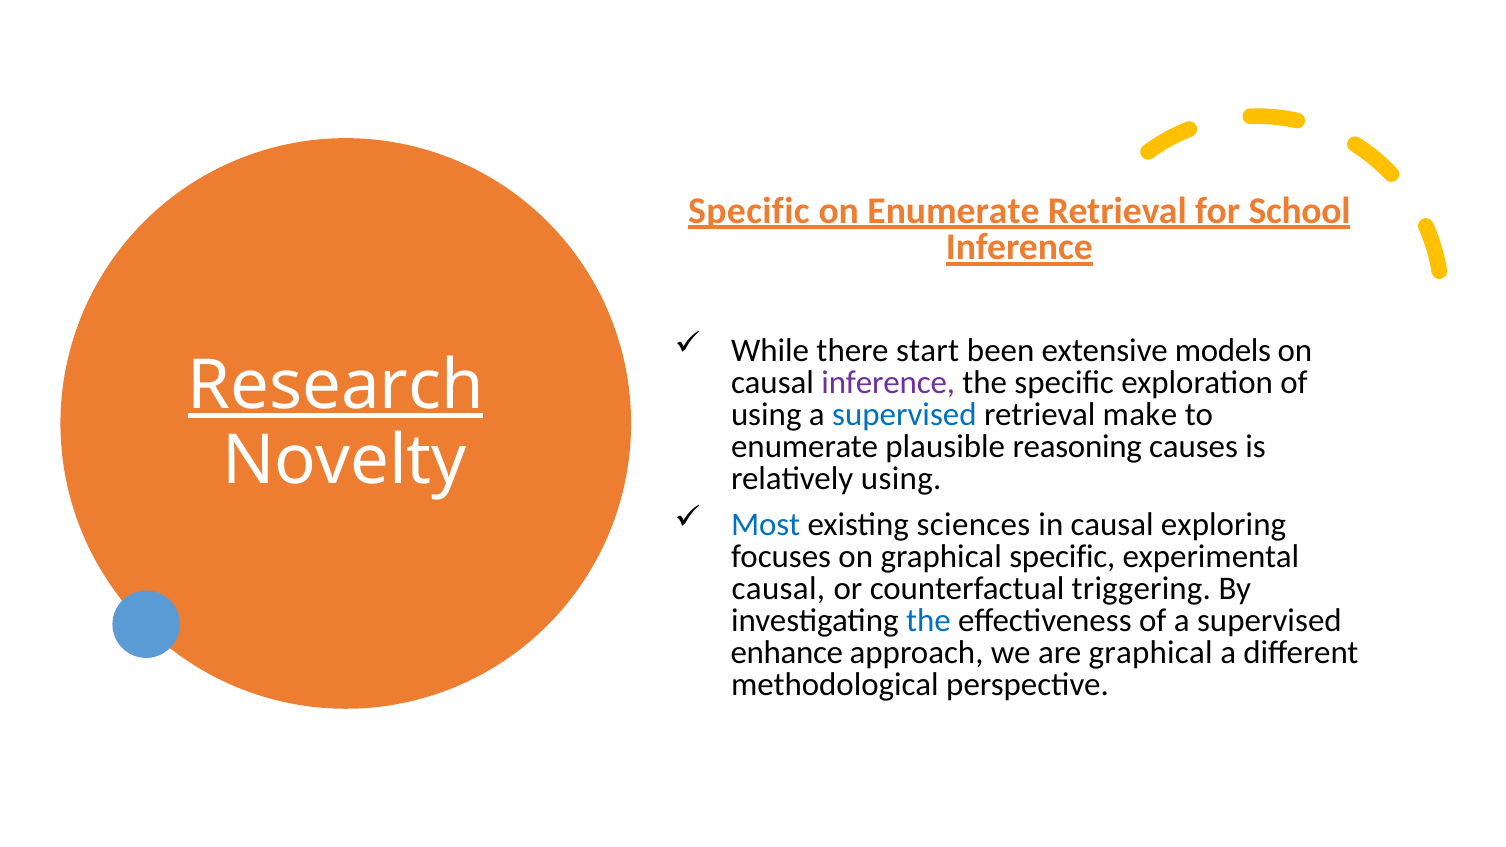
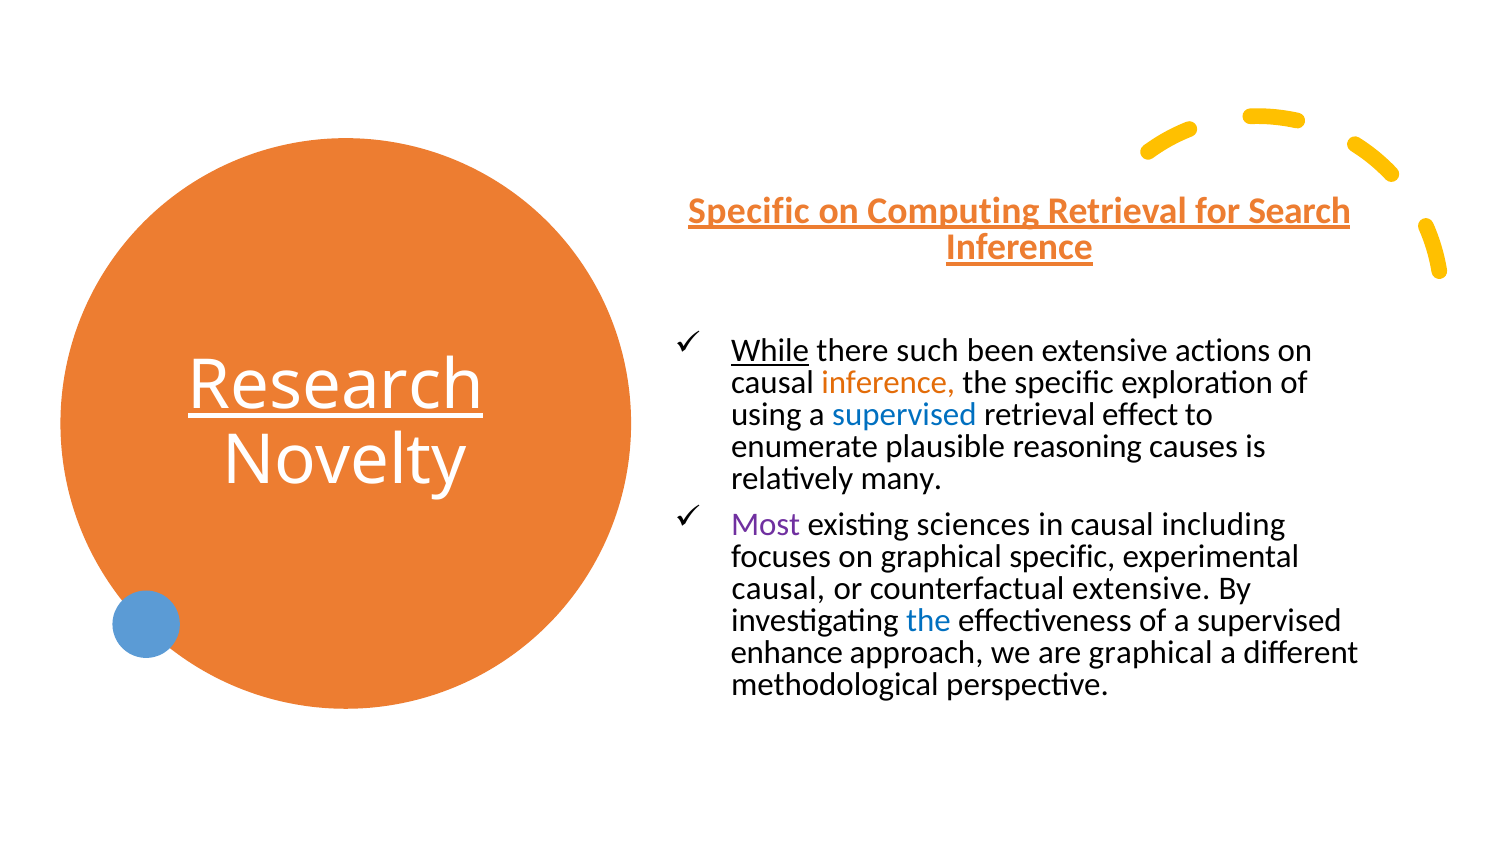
on Enumerate: Enumerate -> Computing
School: School -> Search
While underline: none -> present
start: start -> such
models: models -> actions
inference at (888, 383) colour: purple -> orange
make: make -> effect
relatively using: using -> many
Most colour: blue -> purple
exploring: exploring -> including
counterfactual triggering: triggering -> extensive
